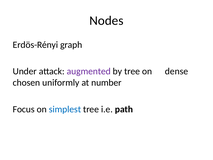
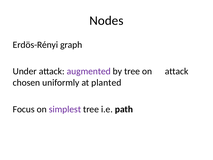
on dense: dense -> attack
number: number -> planted
simplest colour: blue -> purple
